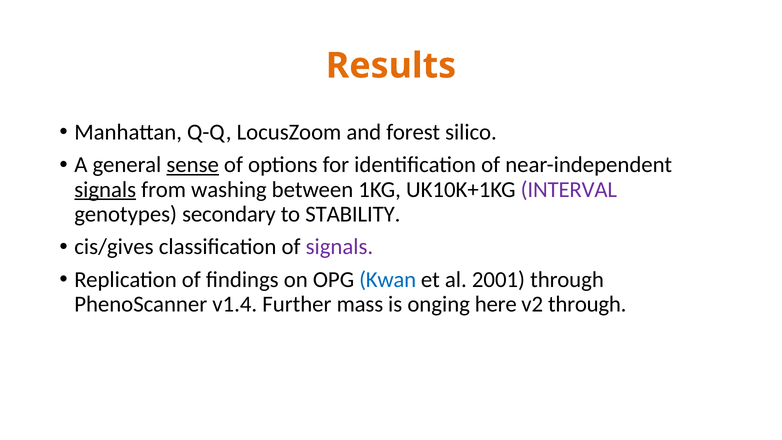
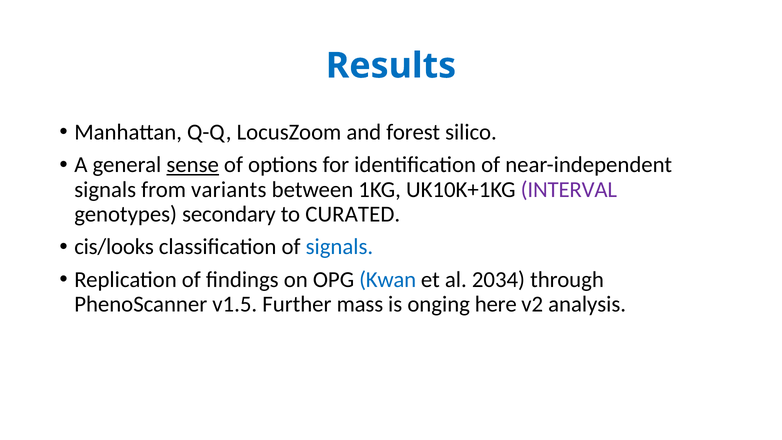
Results colour: orange -> blue
signals at (105, 190) underline: present -> none
washing: washing -> variants
STABILITY: STABILITY -> CURATED
cis/gives: cis/gives -> cis/looks
signals at (339, 247) colour: purple -> blue
2001: 2001 -> 2034
v1.4: v1.4 -> v1.5
v2 through: through -> analysis
